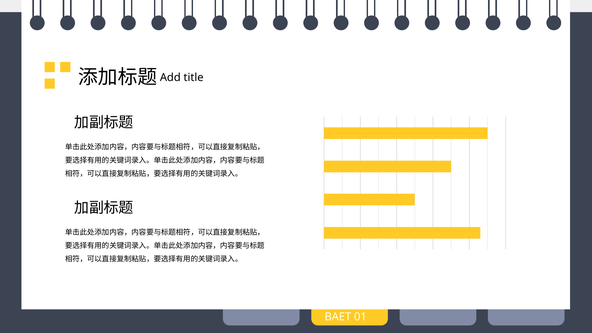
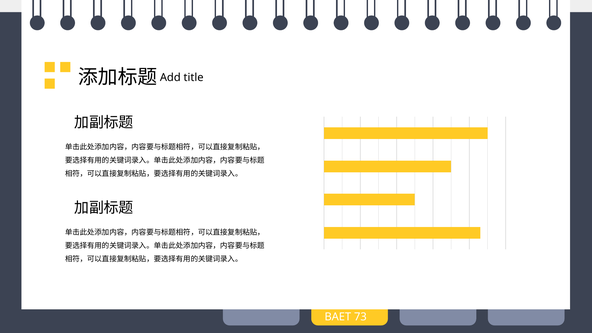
01: 01 -> 73
